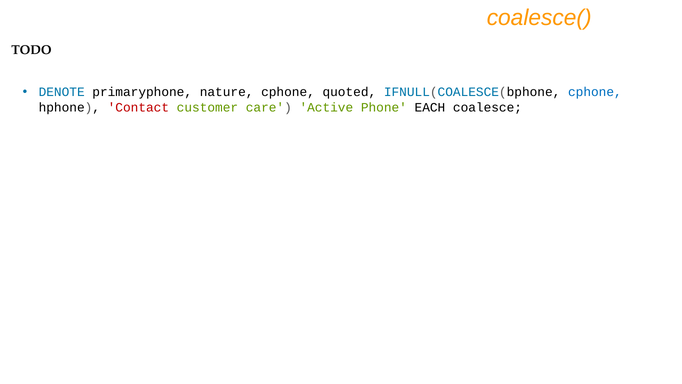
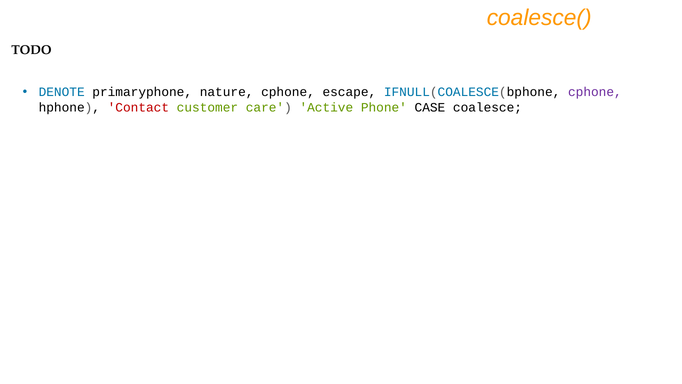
quoted: quoted -> escape
cphone at (595, 92) colour: blue -> purple
EACH: EACH -> CASE
